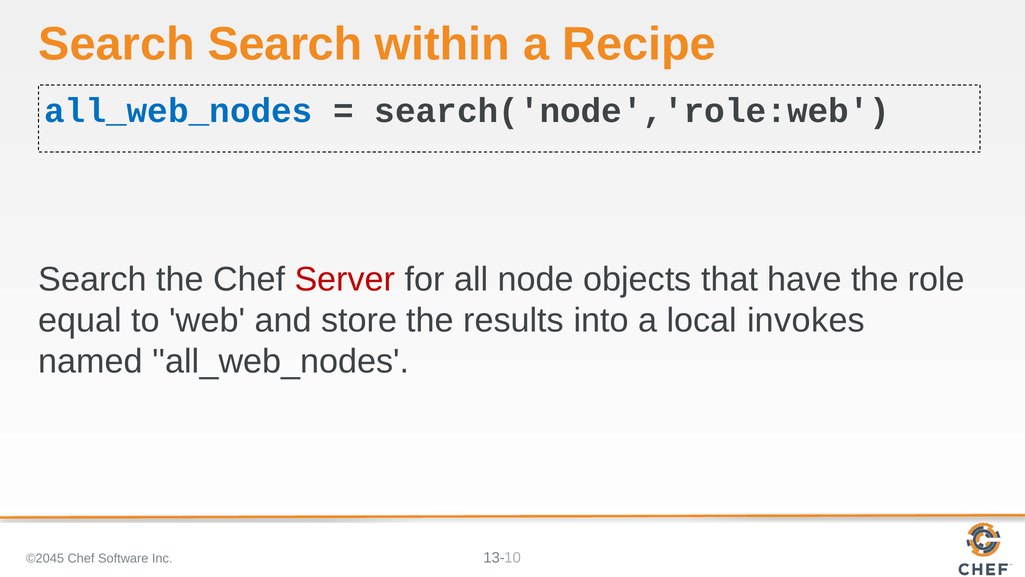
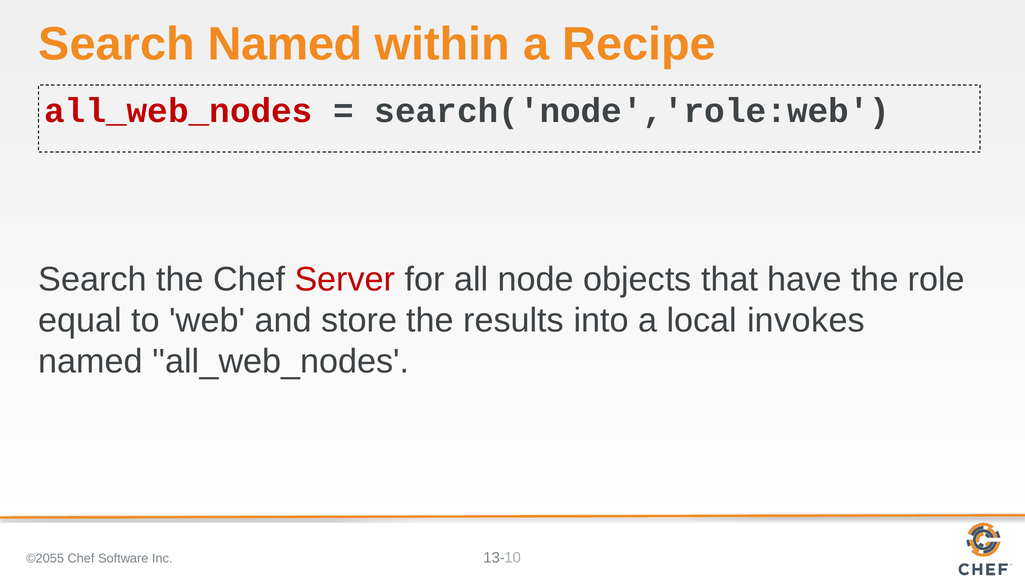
Search Search: Search -> Named
all_web_nodes at (178, 111) colour: blue -> red
©2045: ©2045 -> ©2055
